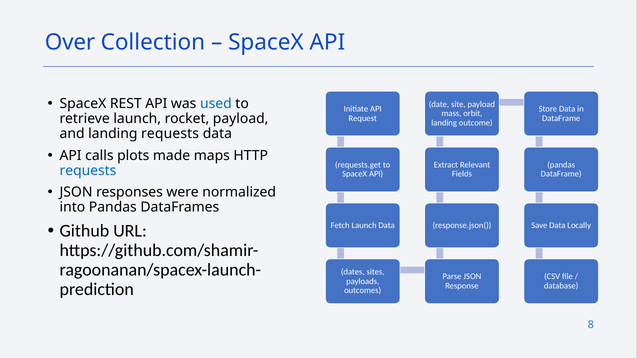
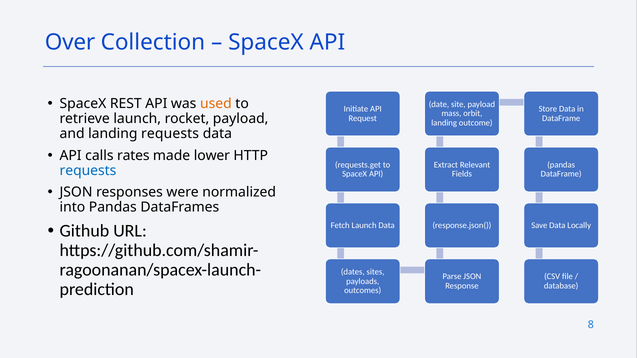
used colour: blue -> orange
plots: plots -> rates
maps: maps -> lower
